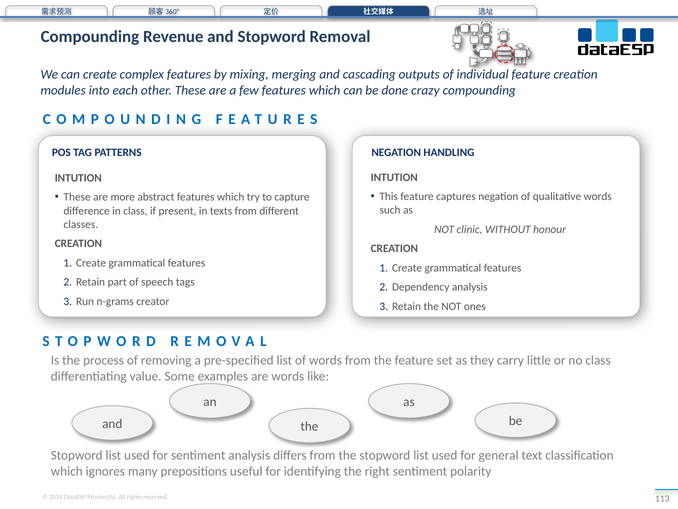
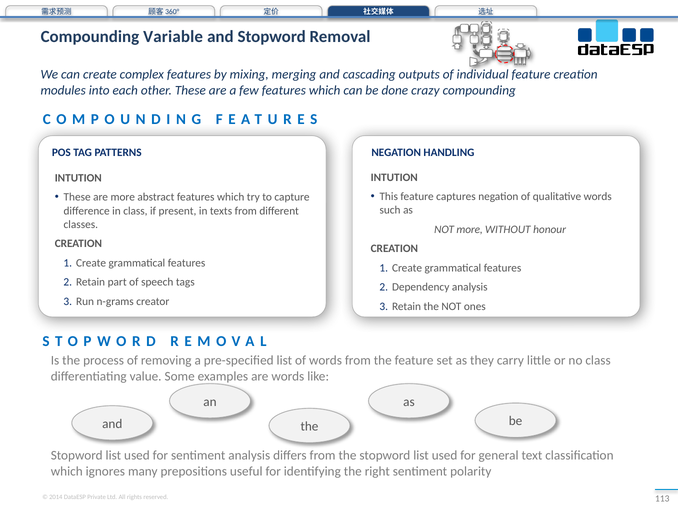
Revenue: Revenue -> Variable
NOT clinic: clinic -> more
